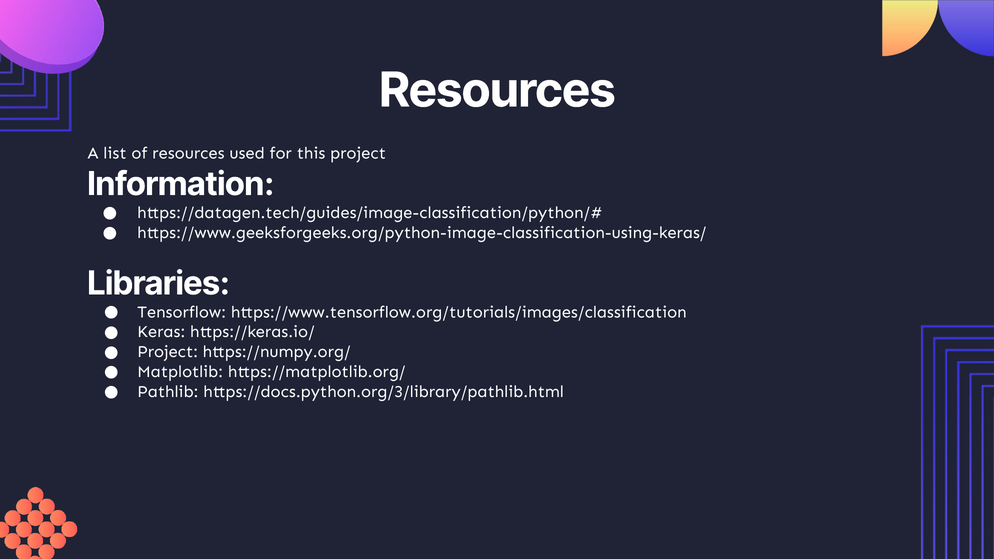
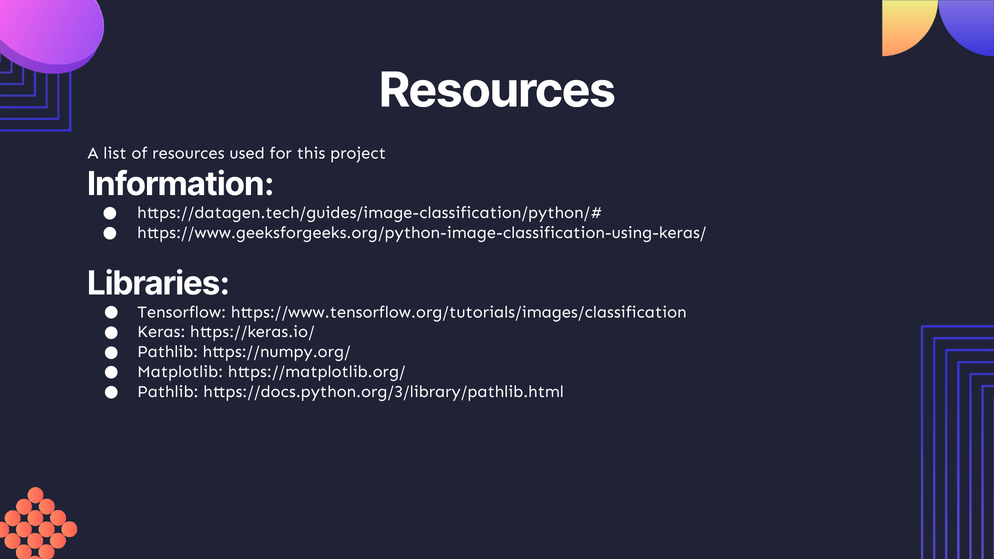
Project at (168, 352): Project -> Pathlib
